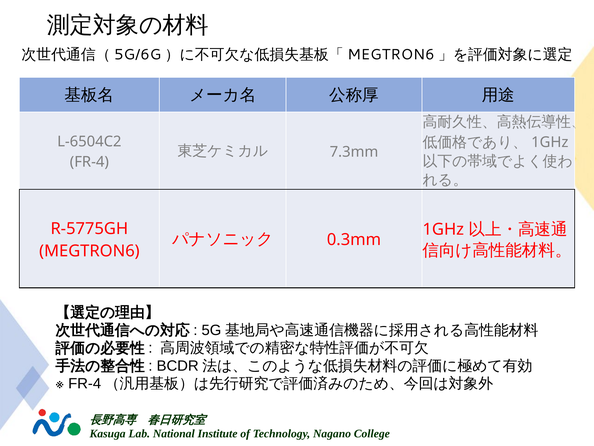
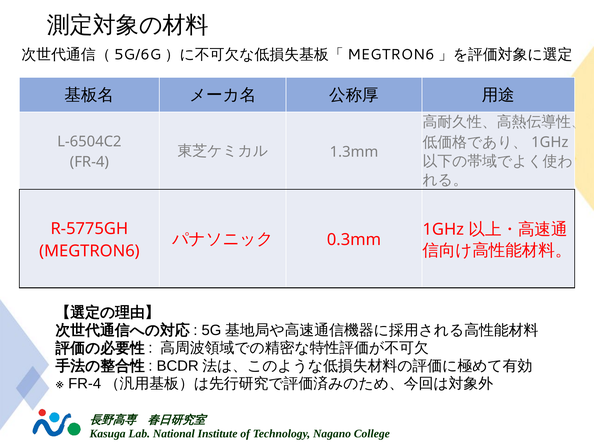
7.3mm: 7.3mm -> 1.3mm
